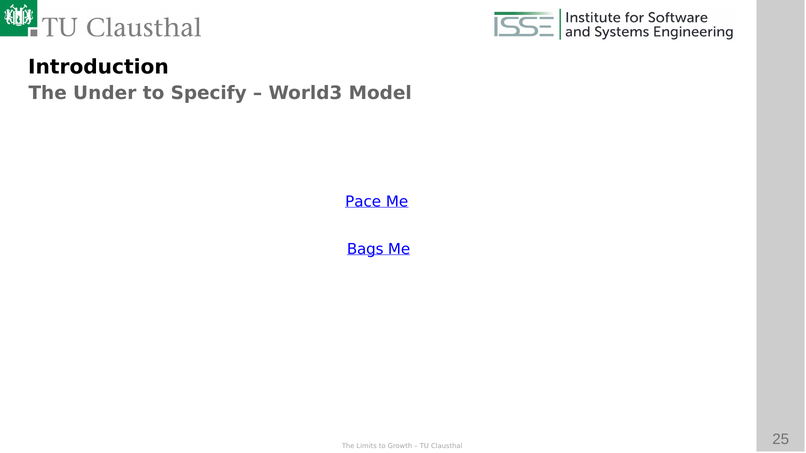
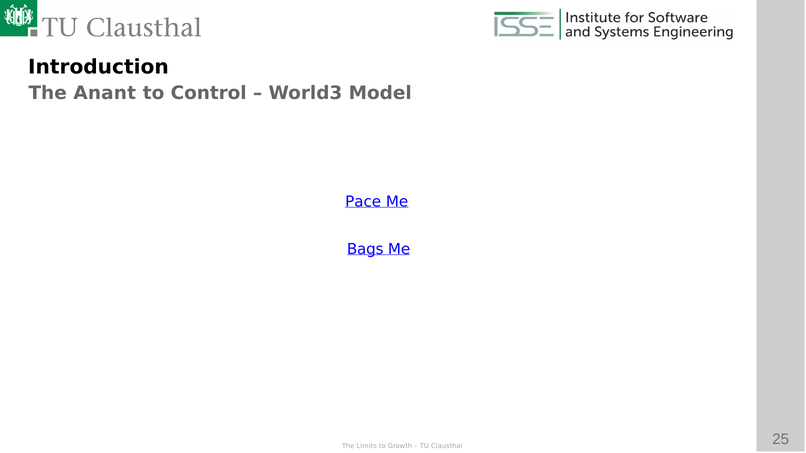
Under: Under -> Anant
Specify: Specify -> Control
